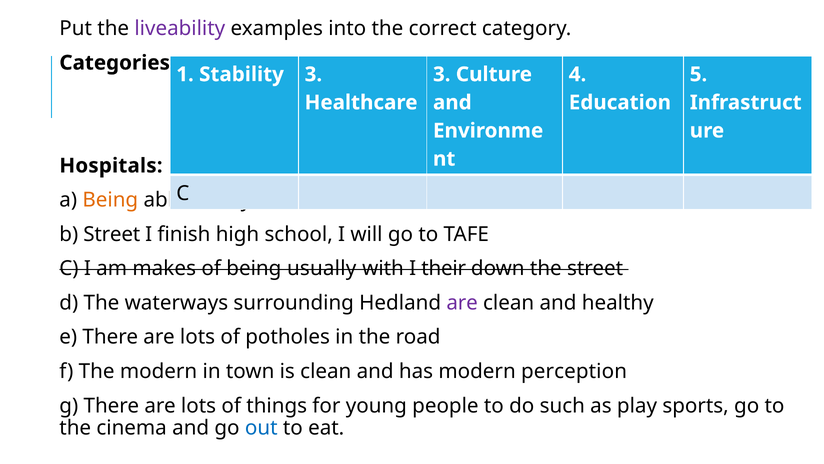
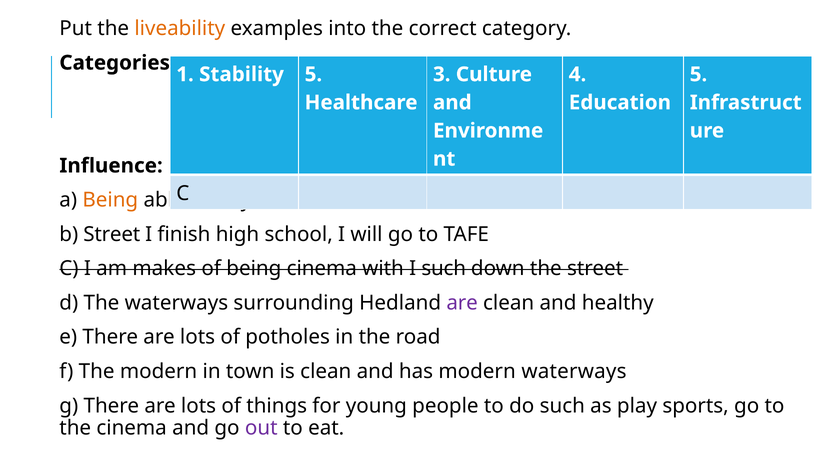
liveability colour: purple -> orange
Stability 3: 3 -> 5
Hospitals: Hospitals -> Influence
being usually: usually -> cinema
I their: their -> such
modern perception: perception -> waterways
out colour: blue -> purple
